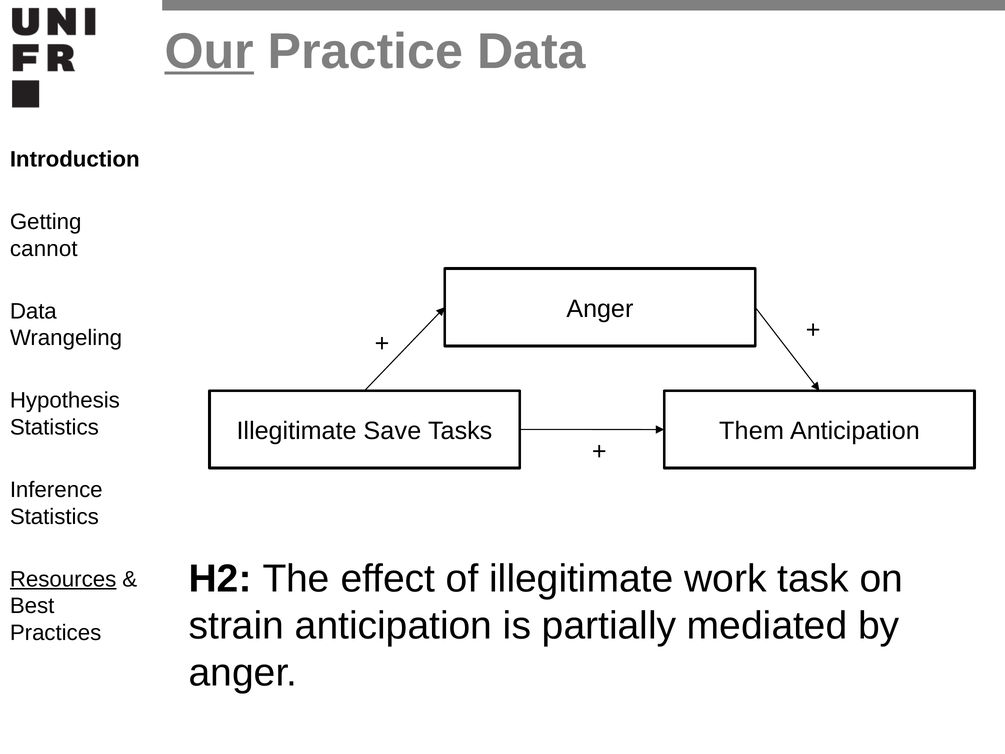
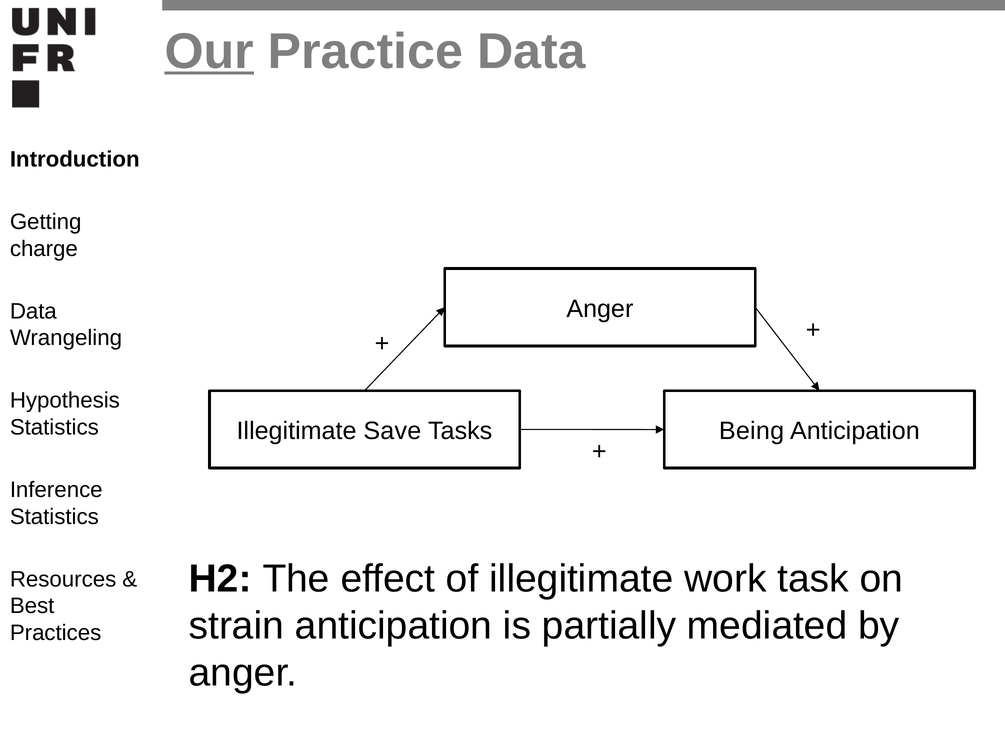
cannot: cannot -> charge
Them: Them -> Being
Resources underline: present -> none
